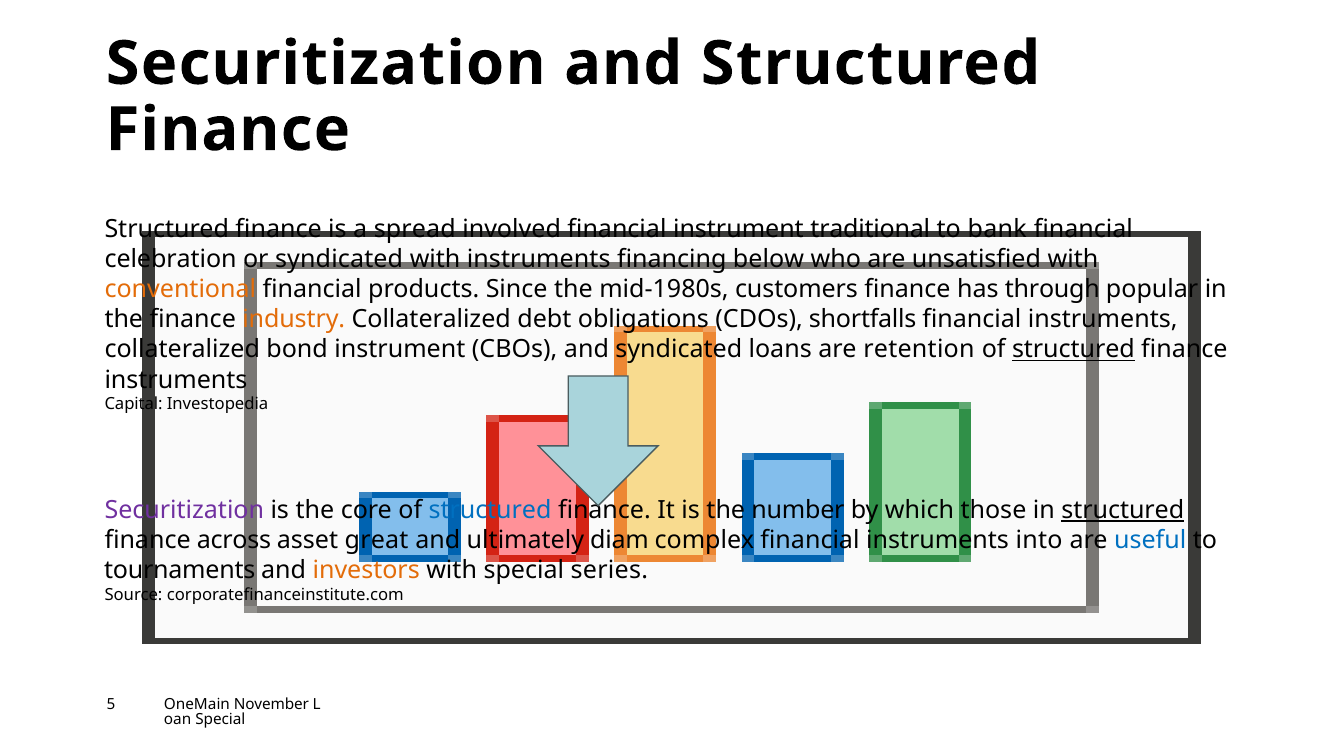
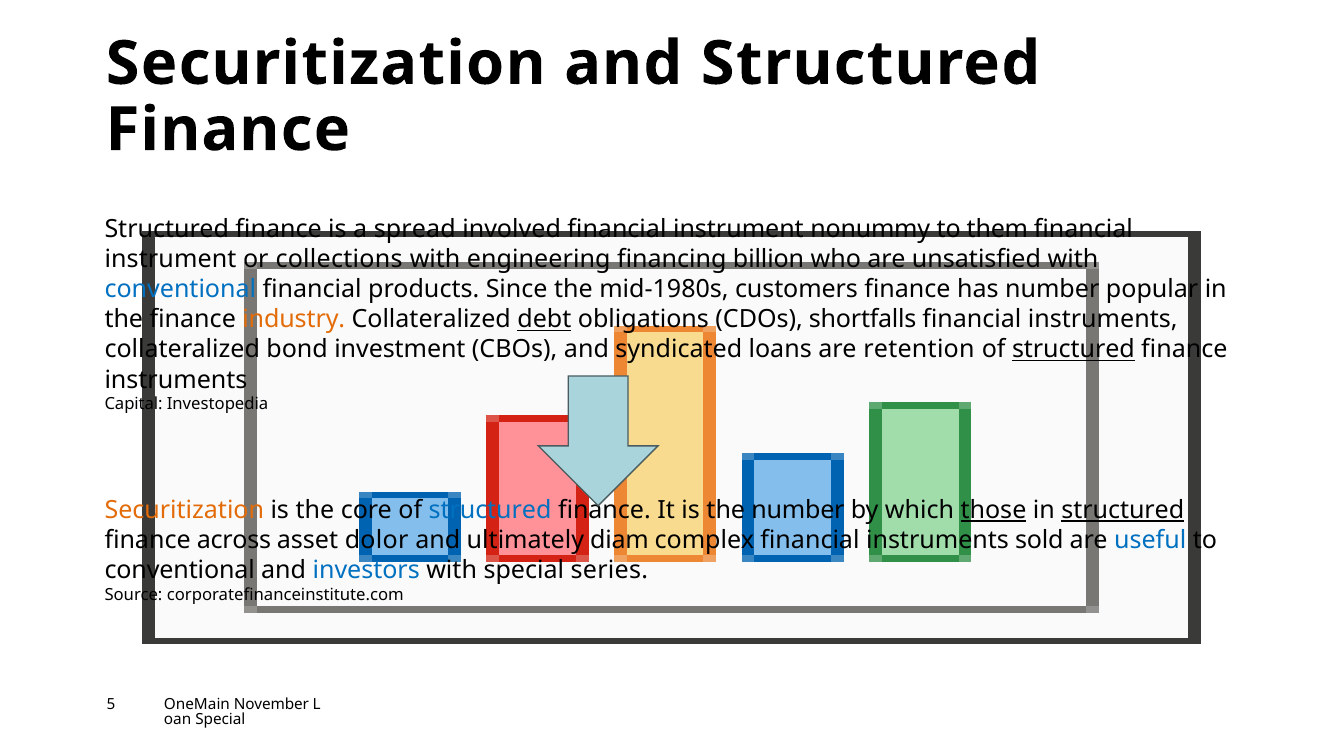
traditional: traditional -> nonummy
bank: bank -> them
celebration at (171, 260): celebration -> instrument
or syndicated: syndicated -> collections
with instruments: instruments -> engineering
below: below -> billion
conventional at (180, 290) colour: orange -> blue
has through: through -> number
debt underline: none -> present
bond instrument: instrument -> investment
Securitization at (184, 510) colour: purple -> orange
those underline: none -> present
great: great -> dolor
into: into -> sold
tournaments at (180, 570): tournaments -> conventional
investors colour: orange -> blue
